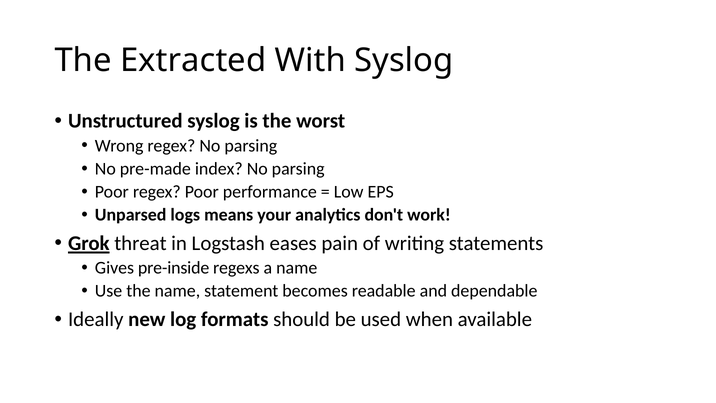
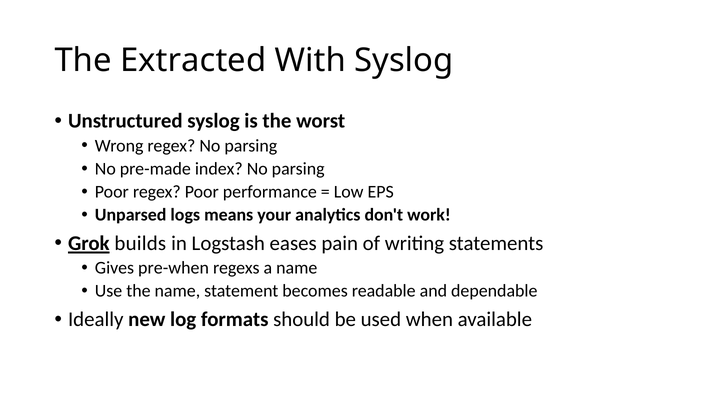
threat: threat -> builds
pre-inside: pre-inside -> pre-when
